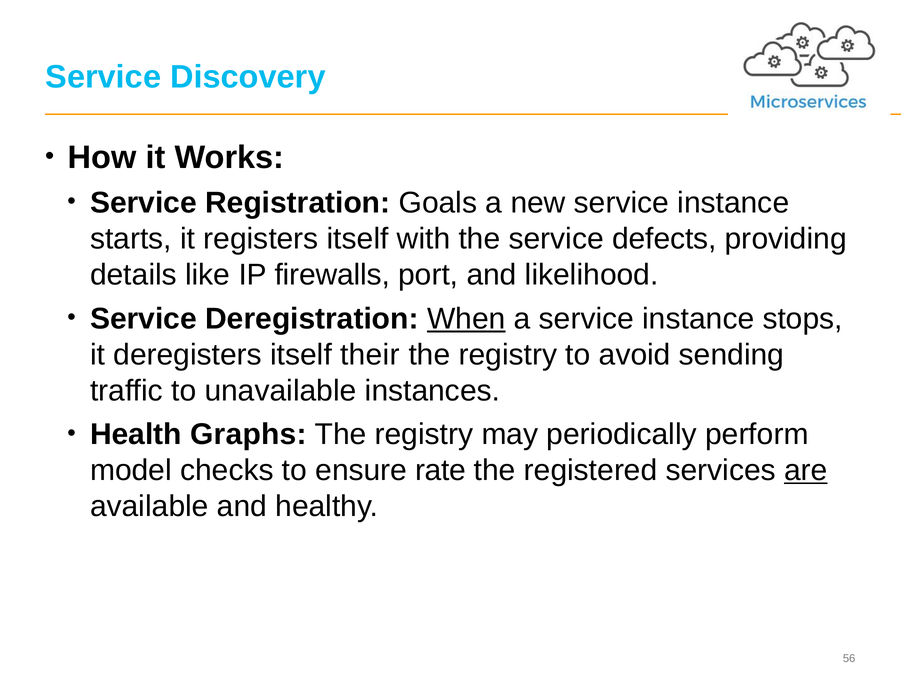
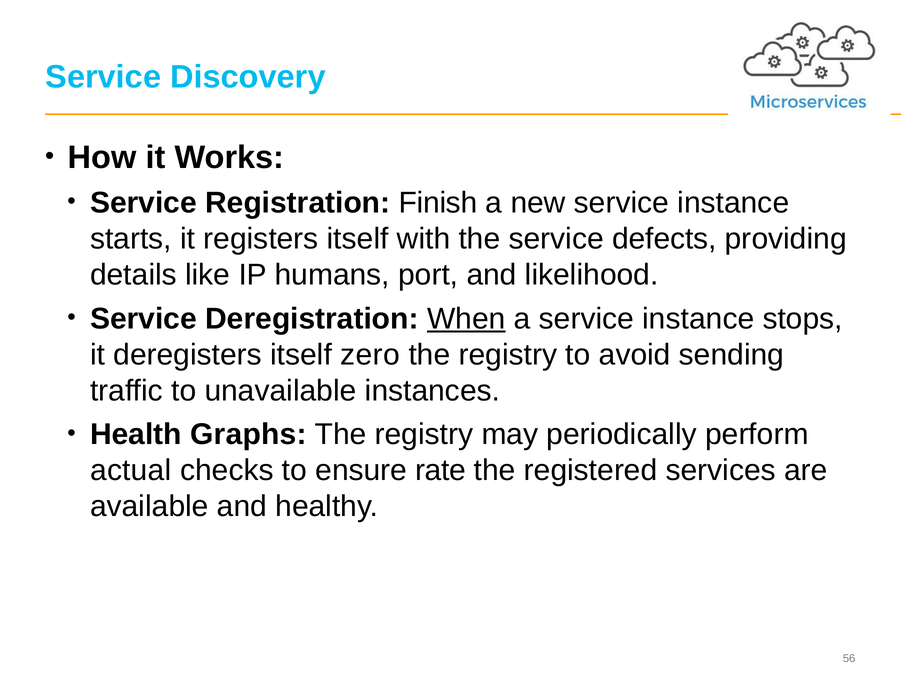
Goals: Goals -> Finish
firewalls: firewalls -> humans
their: their -> zero
model: model -> actual
are underline: present -> none
